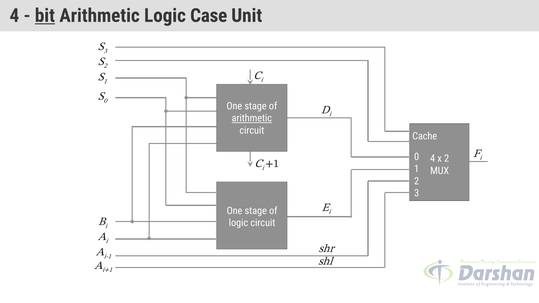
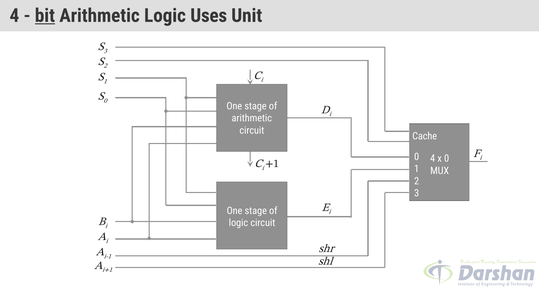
Case: Case -> Uses
arithmetic at (252, 118) underline: present -> none
x 2: 2 -> 0
